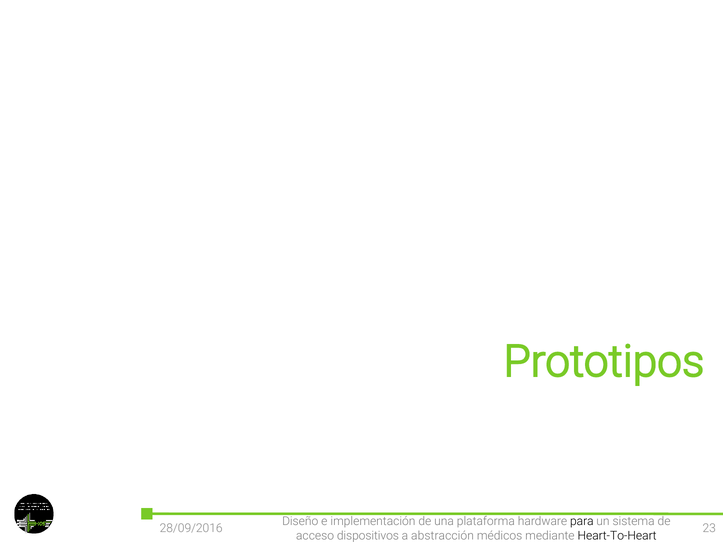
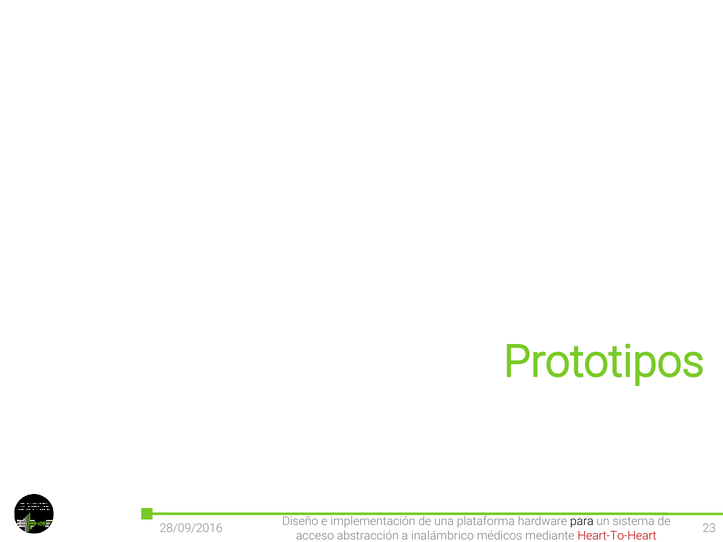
dispositivos: dispositivos -> abstracción
abstracción: abstracción -> inalámbrico
Heart-To-Heart colour: black -> red
